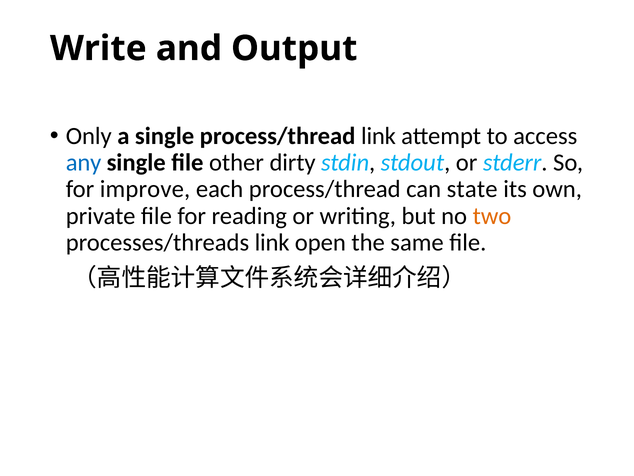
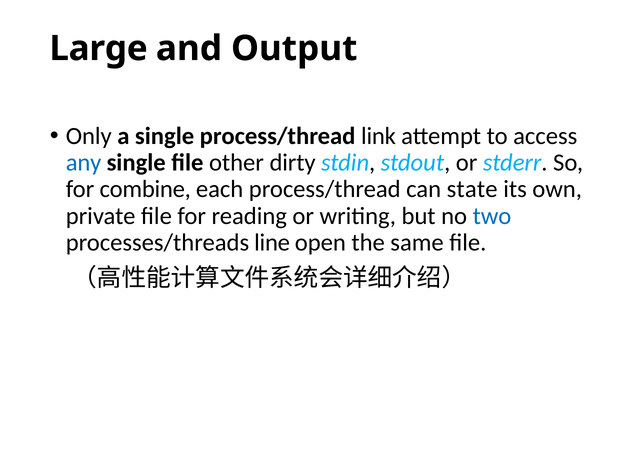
Write: Write -> Large
improve: improve -> combine
two colour: orange -> blue
processes/threads link: link -> line
